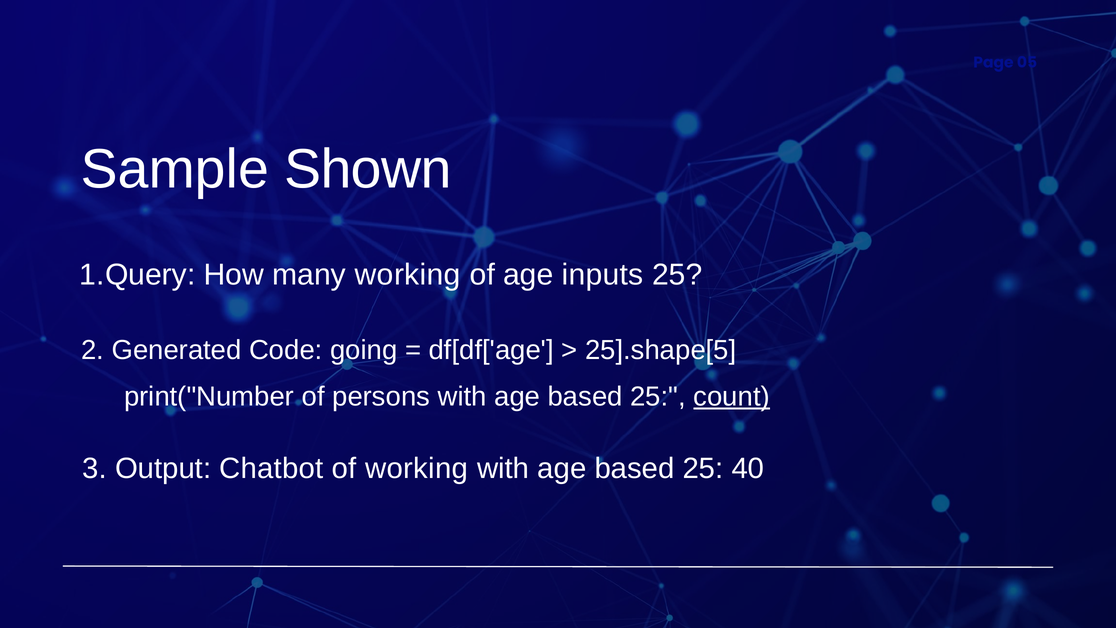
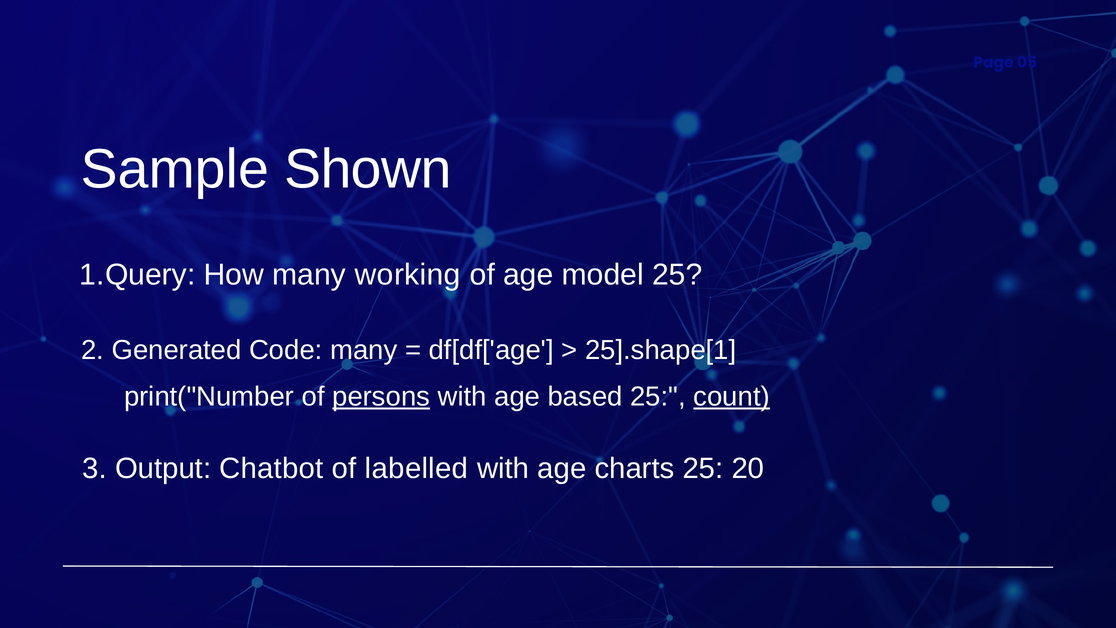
inputs: inputs -> model
Code going: going -> many
25].shape[5: 25].shape[5 -> 25].shape[1
persons underline: none -> present
of working: working -> labelled
based at (635, 468): based -> charts
40: 40 -> 20
